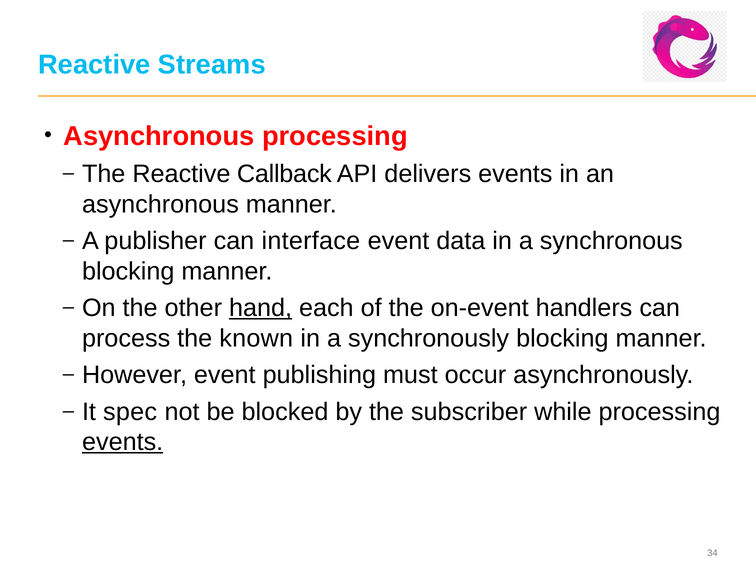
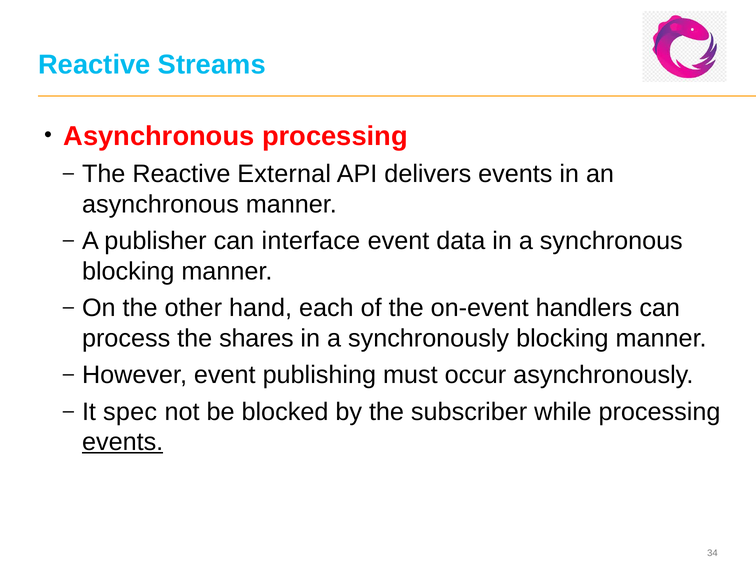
Callback: Callback -> External
hand underline: present -> none
known: known -> shares
